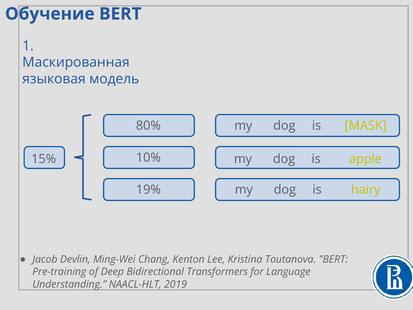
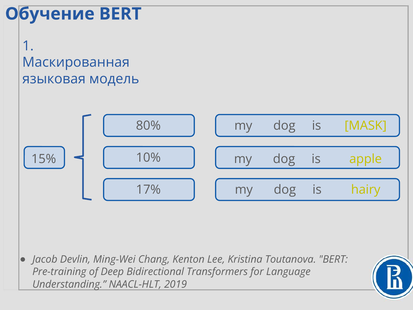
19%: 19% -> 17%
